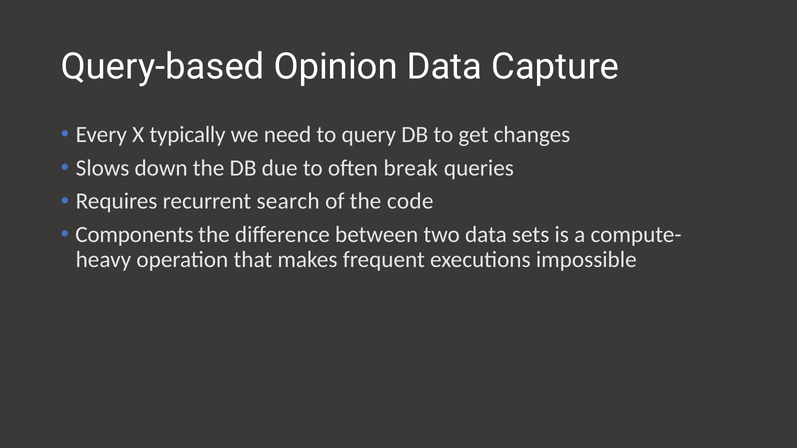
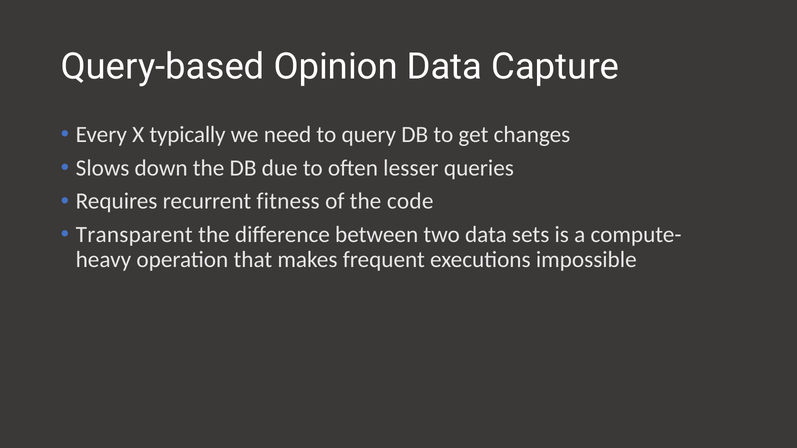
break: break -> lesser
search: search -> fitness
Components: Components -> Transparent
